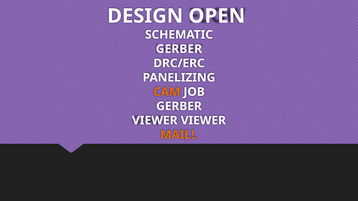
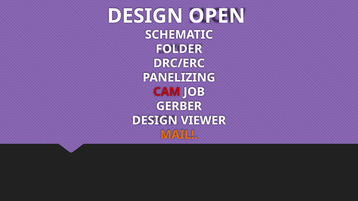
GERBER at (179, 49): GERBER -> FOLDER
CAM colour: orange -> red
VIEWER at (155, 121): VIEWER -> DESIGN
